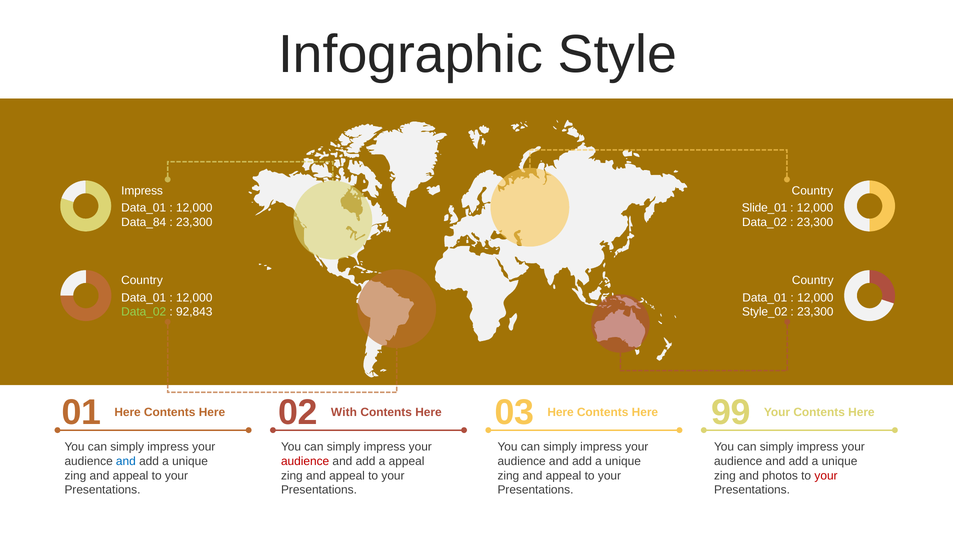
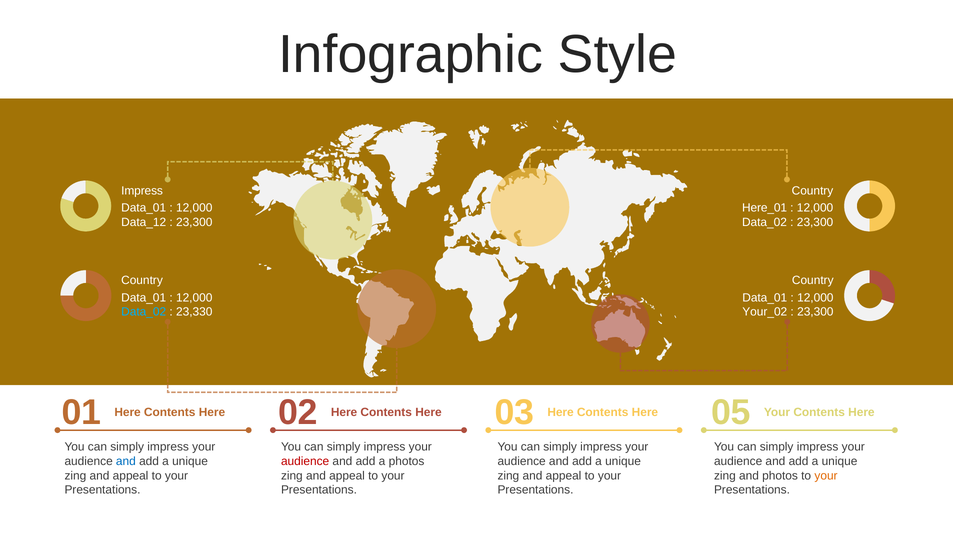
Slide_01: Slide_01 -> Here_01
Data_84: Data_84 -> Data_12
Data_02 at (144, 312) colour: light green -> light blue
92,843: 92,843 -> 23,330
Style_02: Style_02 -> Your_02
With at (344, 412): With -> Here
99: 99 -> 05
a appeal: appeal -> photos
your at (826, 476) colour: red -> orange
